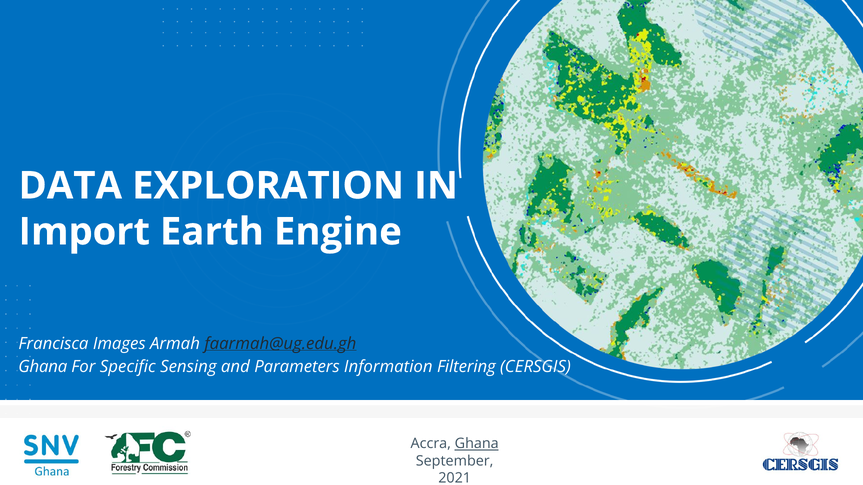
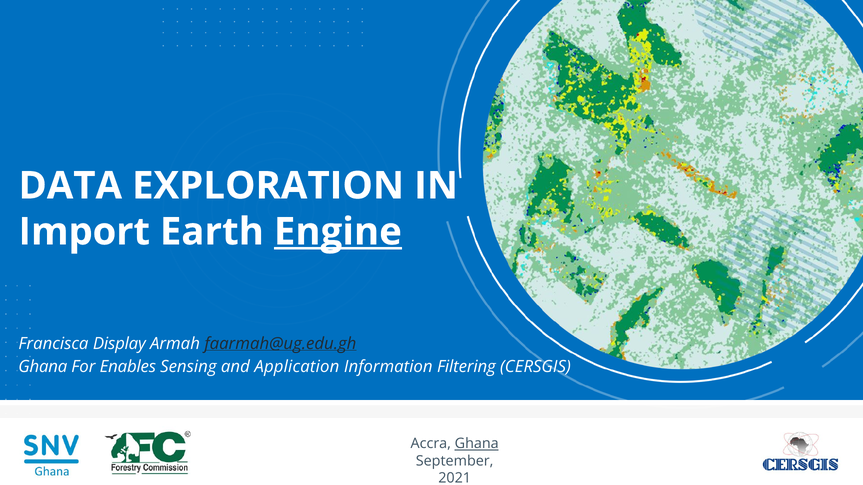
Engine underline: none -> present
Images: Images -> Display
Specific: Specific -> Enables
Parameters: Parameters -> Application
